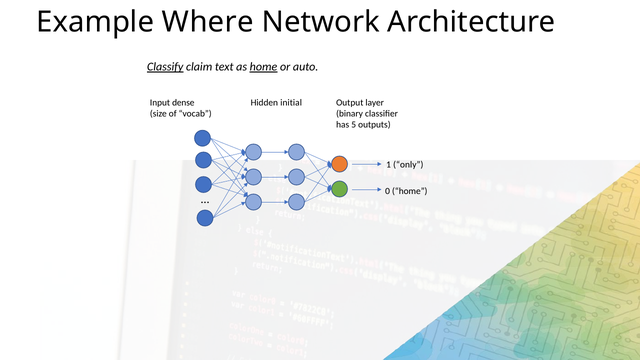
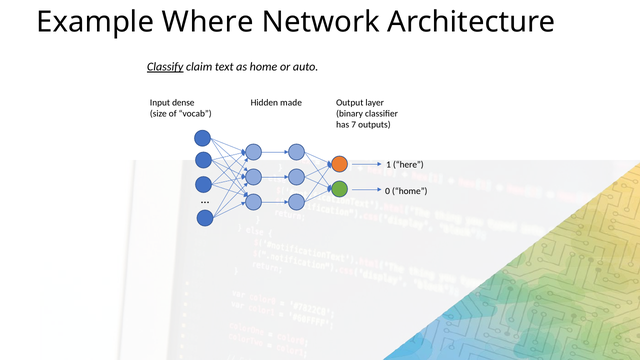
home at (264, 67) underline: present -> none
initial: initial -> made
5: 5 -> 7
only: only -> here
